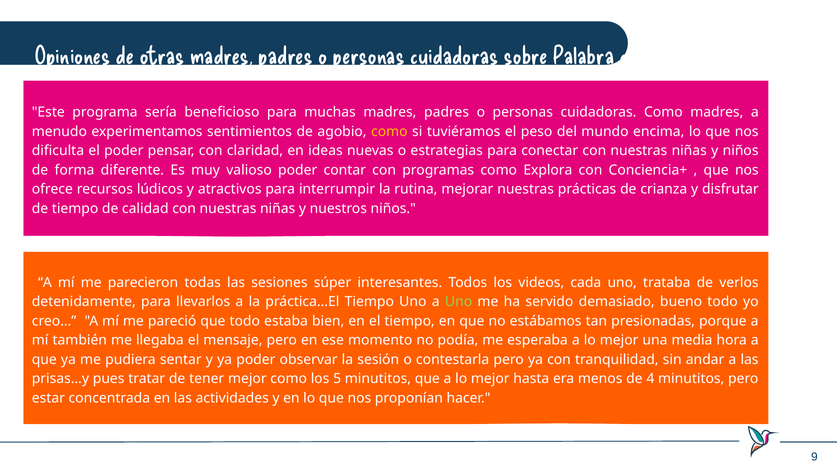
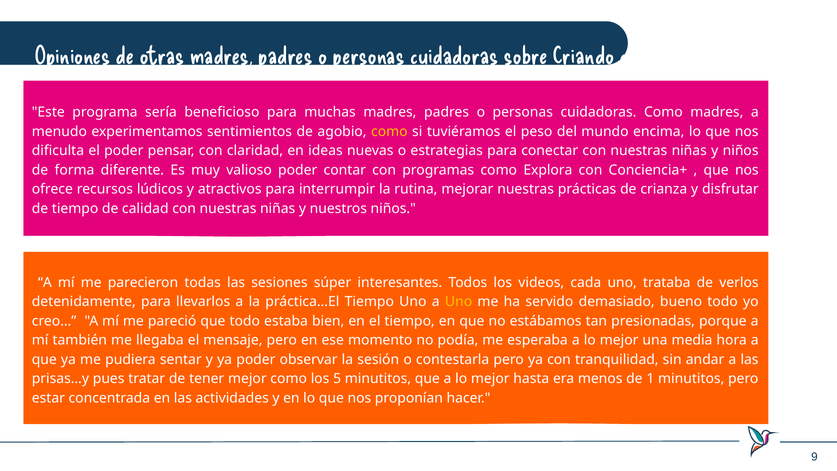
Palabra: Palabra -> Criando
Uno at (459, 302) colour: light green -> yellow
4: 4 -> 1
